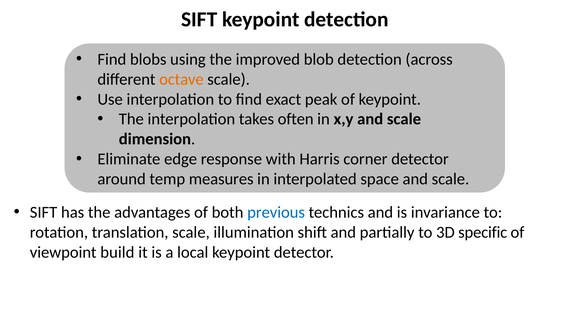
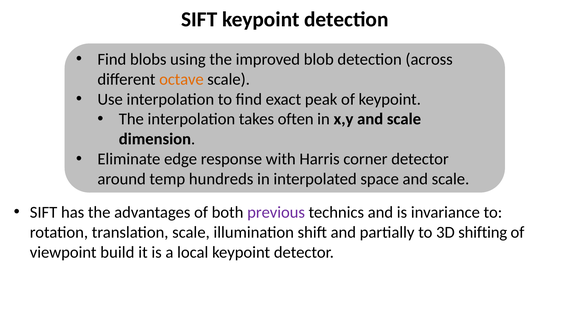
measures: measures -> hundreds
previous colour: blue -> purple
specific: specific -> shifting
